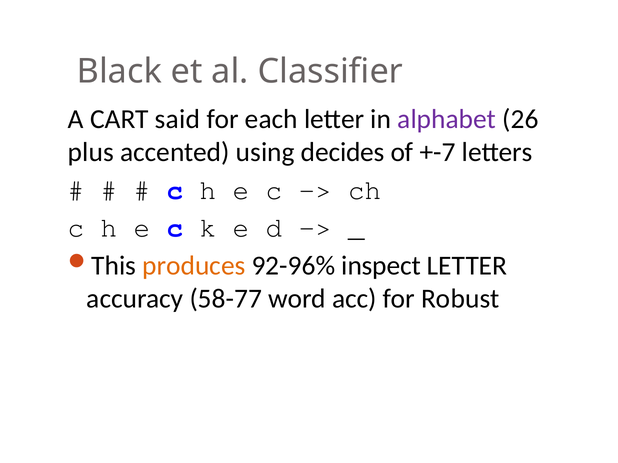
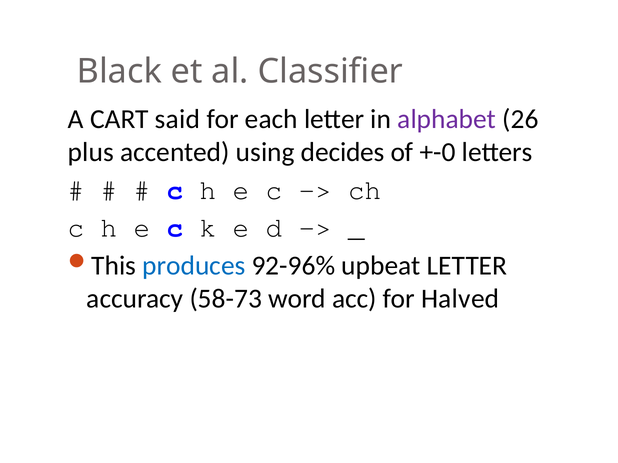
+-7: +-7 -> +-0
produces colour: orange -> blue
inspect: inspect -> upbeat
58-77: 58-77 -> 58-73
Robust: Robust -> Halved
